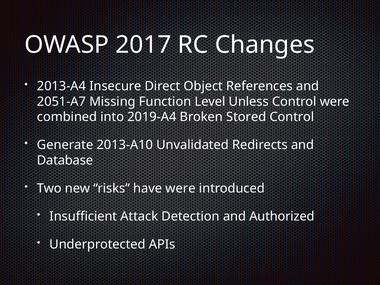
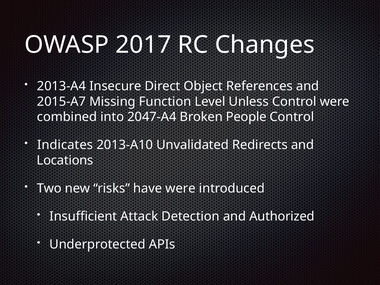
2051-A7: 2051-A7 -> 2015-A7
2019-A4: 2019-A4 -> 2047-A4
Stored: Stored -> People
Generate: Generate -> Indicates
Database: Database -> Locations
